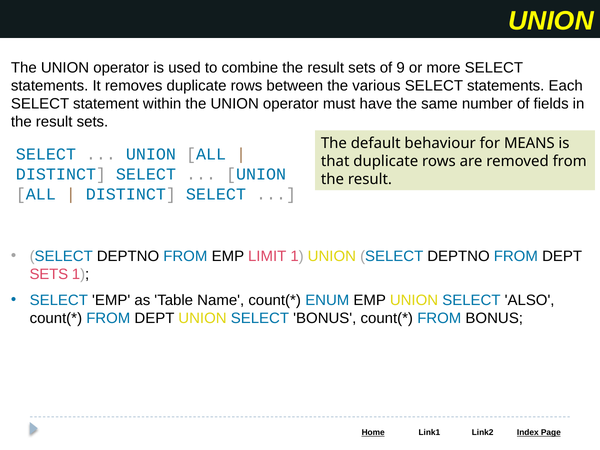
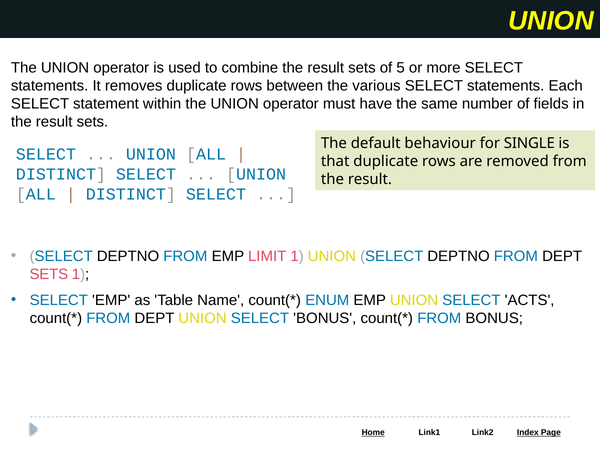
9: 9 -> 5
MEANS: MEANS -> SINGLE
ALSO: ALSO -> ACTS
